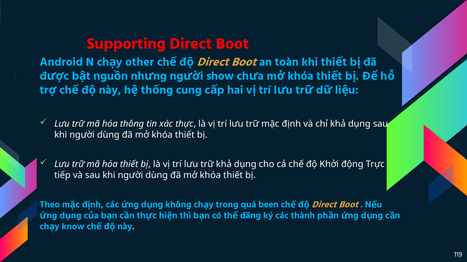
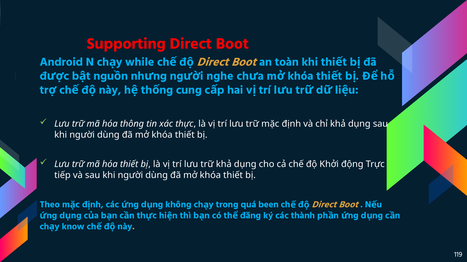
other: other -> while
show: show -> nghe
